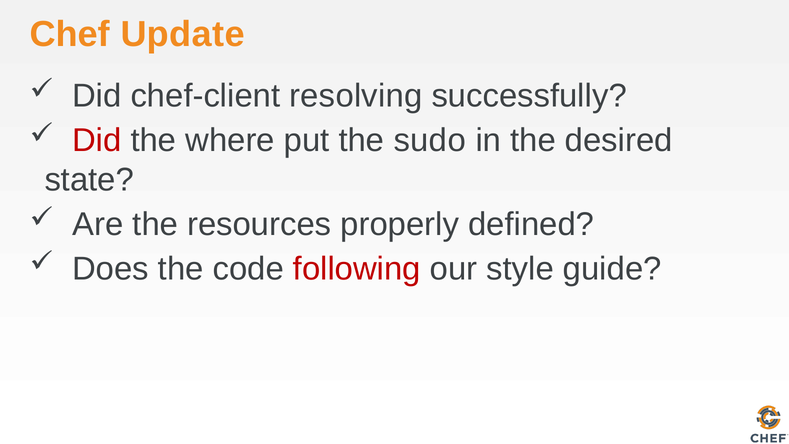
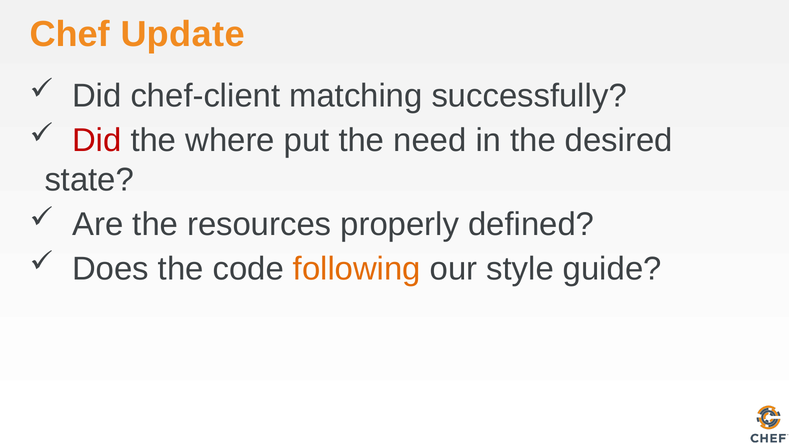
resolving: resolving -> matching
sudo: sudo -> need
following colour: red -> orange
